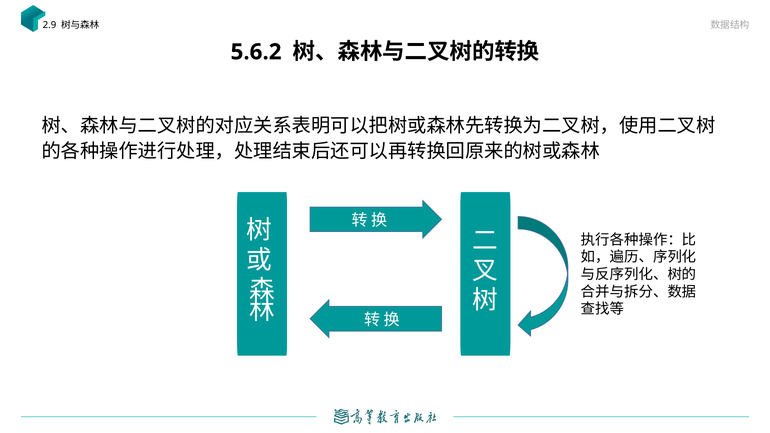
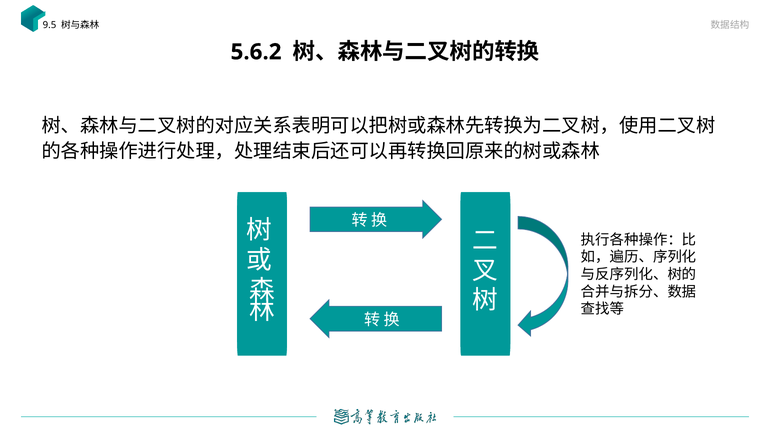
2.9: 2.9 -> 9.5
